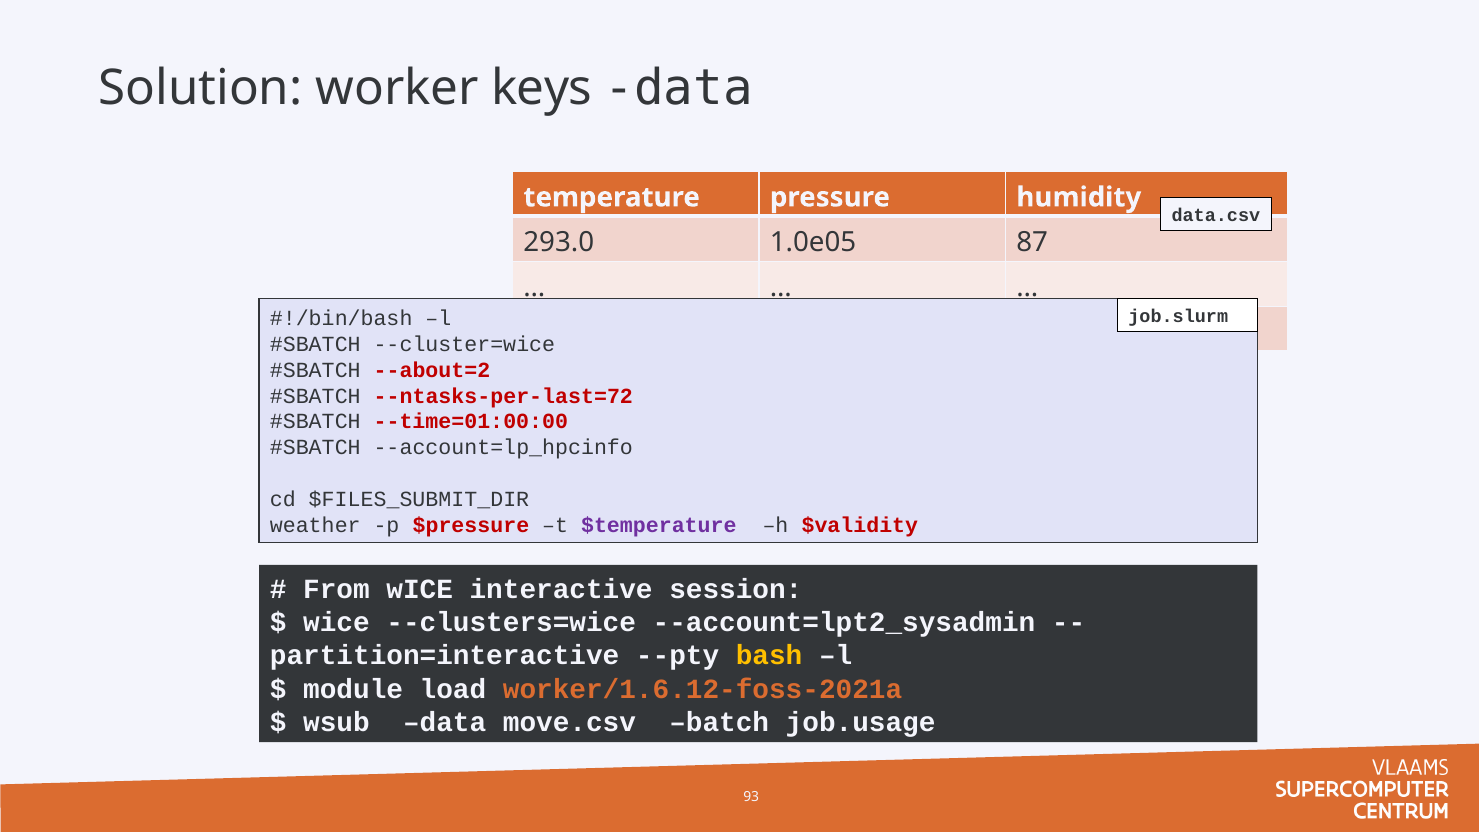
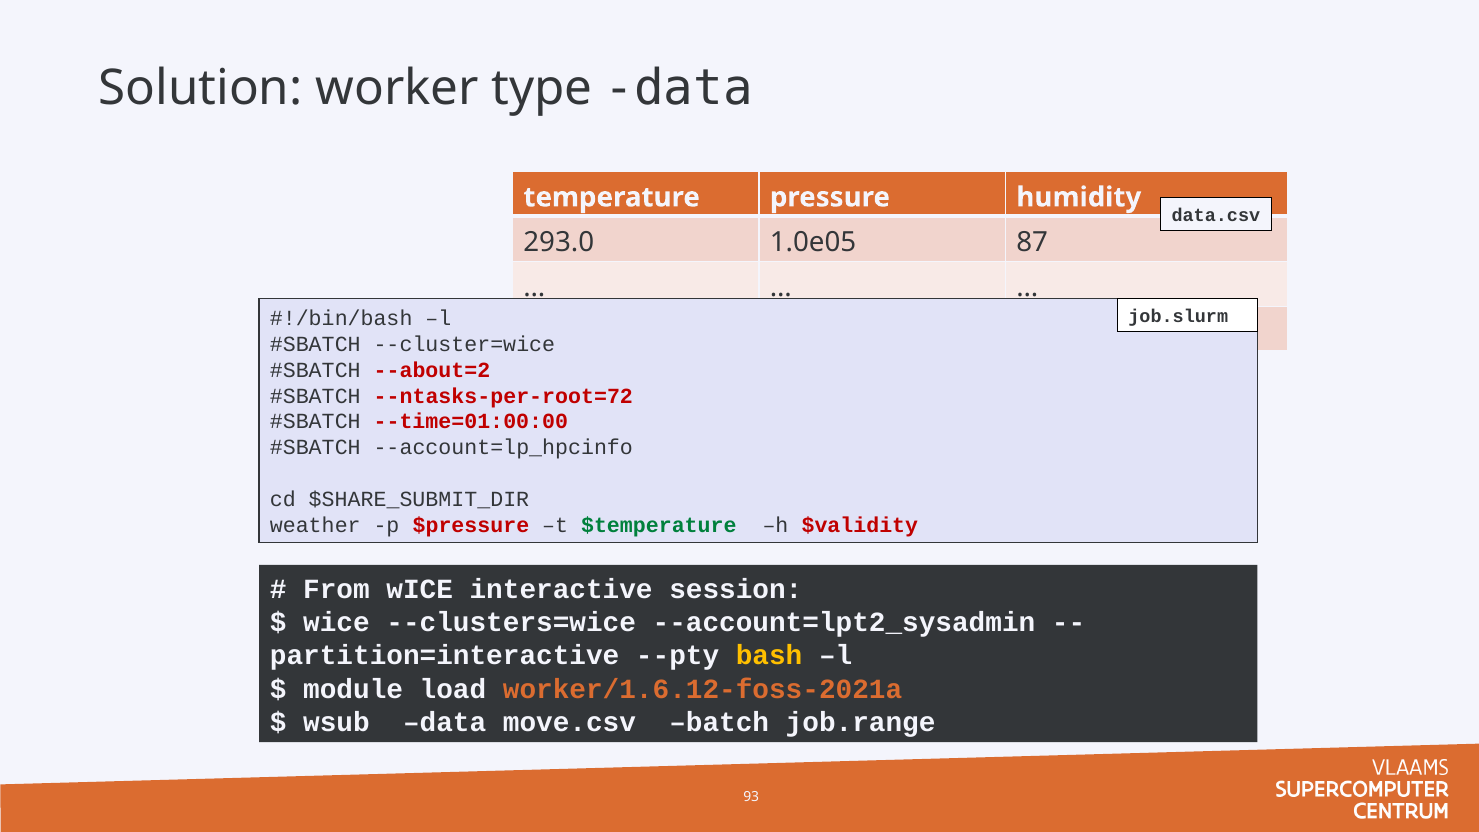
keys: keys -> type
--ntasks-per-last=72: --ntasks-per-last=72 -> --ntasks-per-root=72
$FILES_SUBMIT_DIR: $FILES_SUBMIT_DIR -> $SHARE_SUBMIT_DIR
$temperature colour: purple -> green
job.usage: job.usage -> job.range
